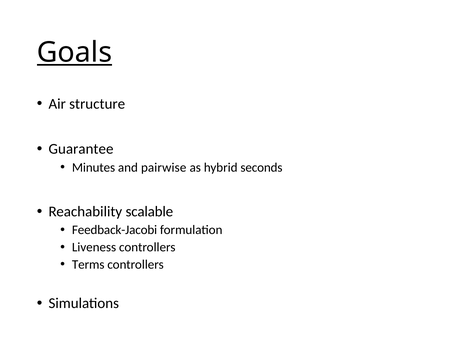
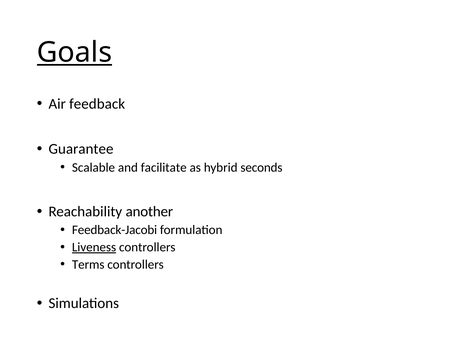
structure: structure -> feedback
Minutes: Minutes -> Scalable
pairwise: pairwise -> facilitate
scalable: scalable -> another
Liveness underline: none -> present
